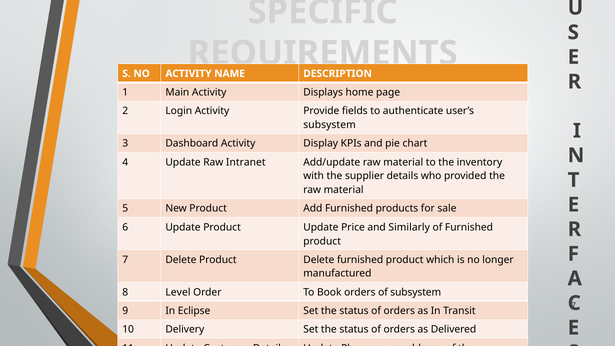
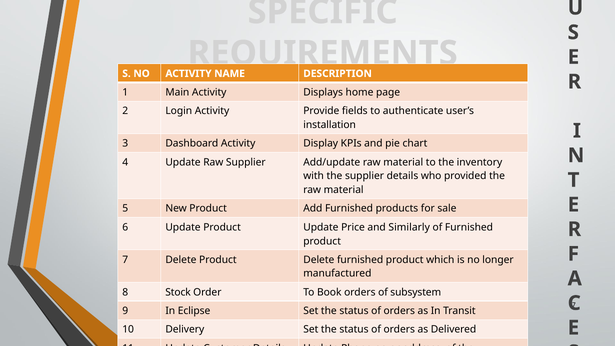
subsystem at (330, 125): subsystem -> installation
Raw Intranet: Intranet -> Supplier
Level: Level -> Stock
